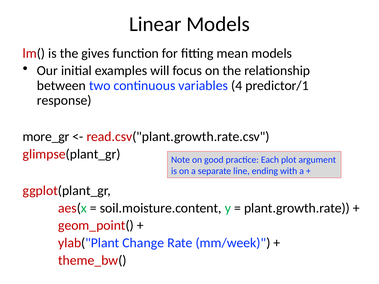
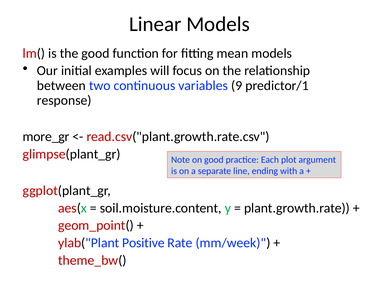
the gives: gives -> good
4: 4 -> 9
Change: Change -> Positive
